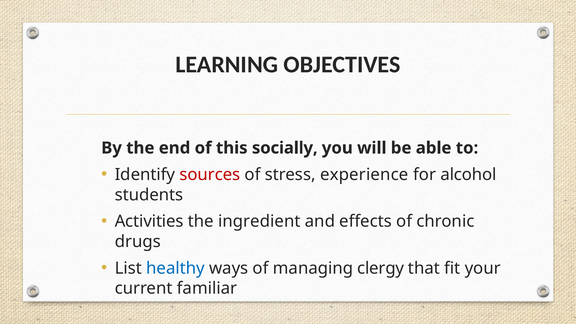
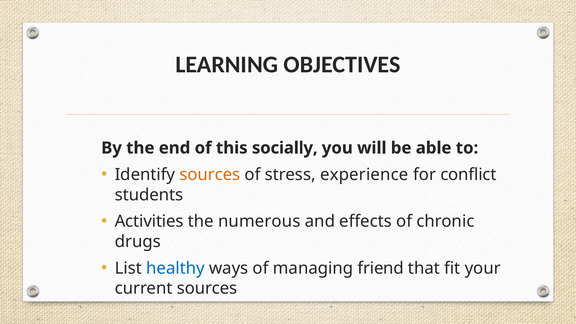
sources at (210, 175) colour: red -> orange
alcohol: alcohol -> conflict
ingredient: ingredient -> numerous
clergy: clergy -> friend
current familiar: familiar -> sources
